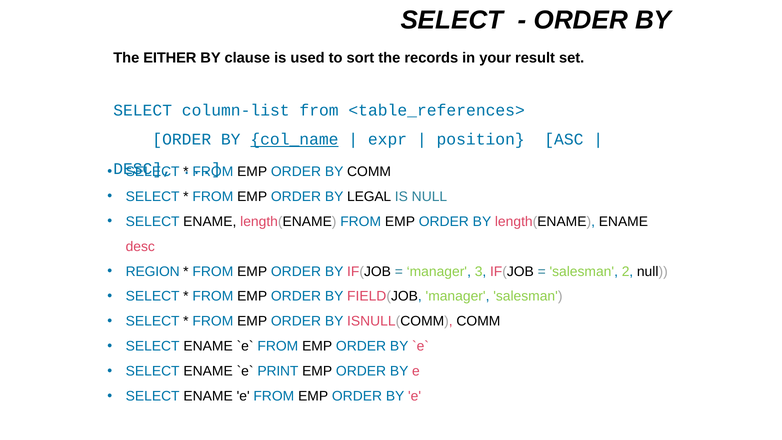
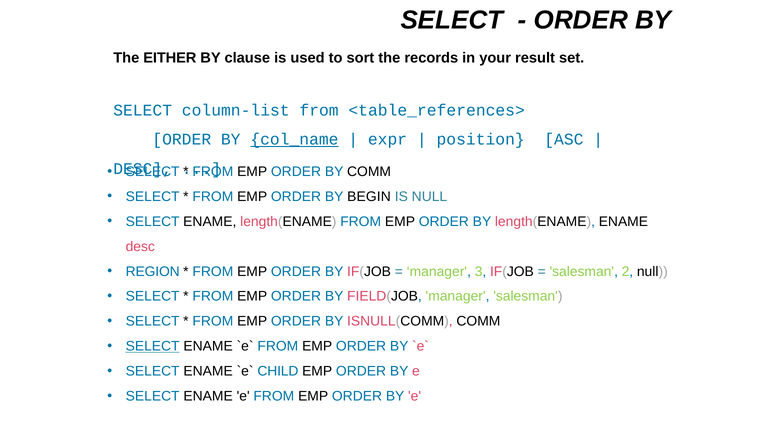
LEGAL: LEGAL -> BEGIN
SELECT at (153, 346) underline: none -> present
PRINT: PRINT -> CHILD
